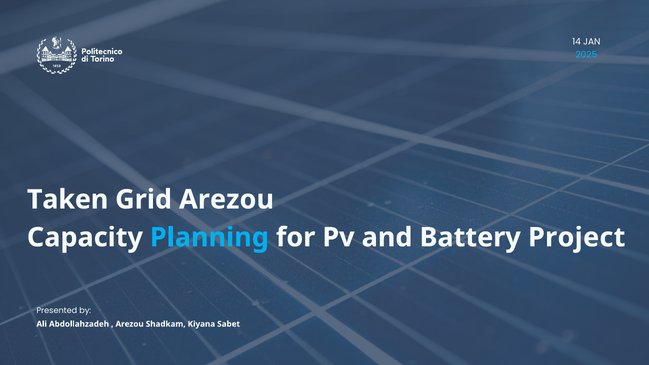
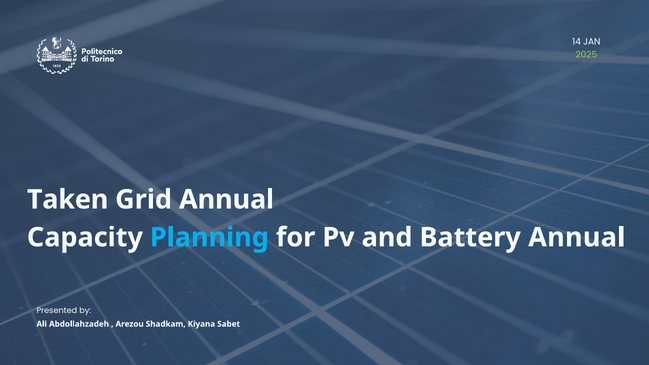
2025 colour: light blue -> light green
Grid Arezou: Arezou -> Annual
Battery Project: Project -> Annual
